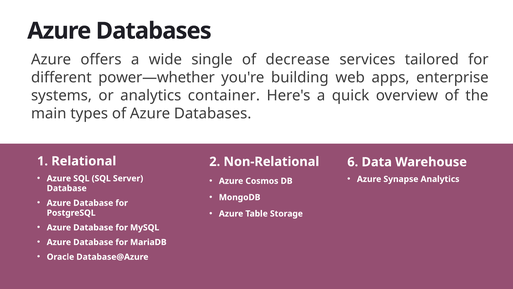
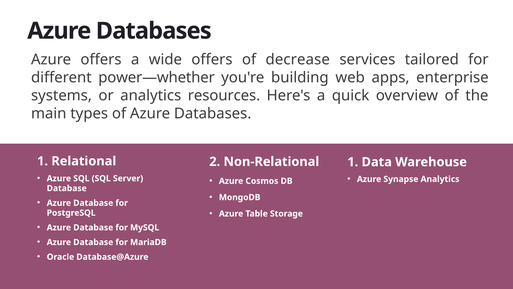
wide single: single -> offers
container: container -> resources
Non-Relational 6: 6 -> 1
